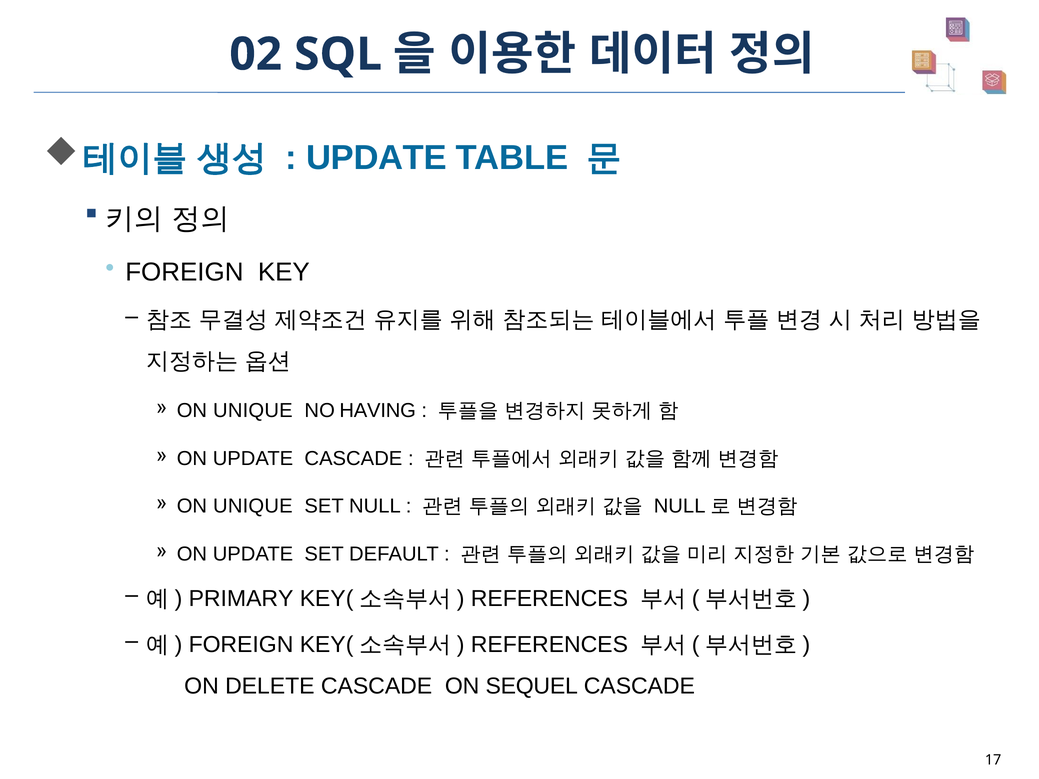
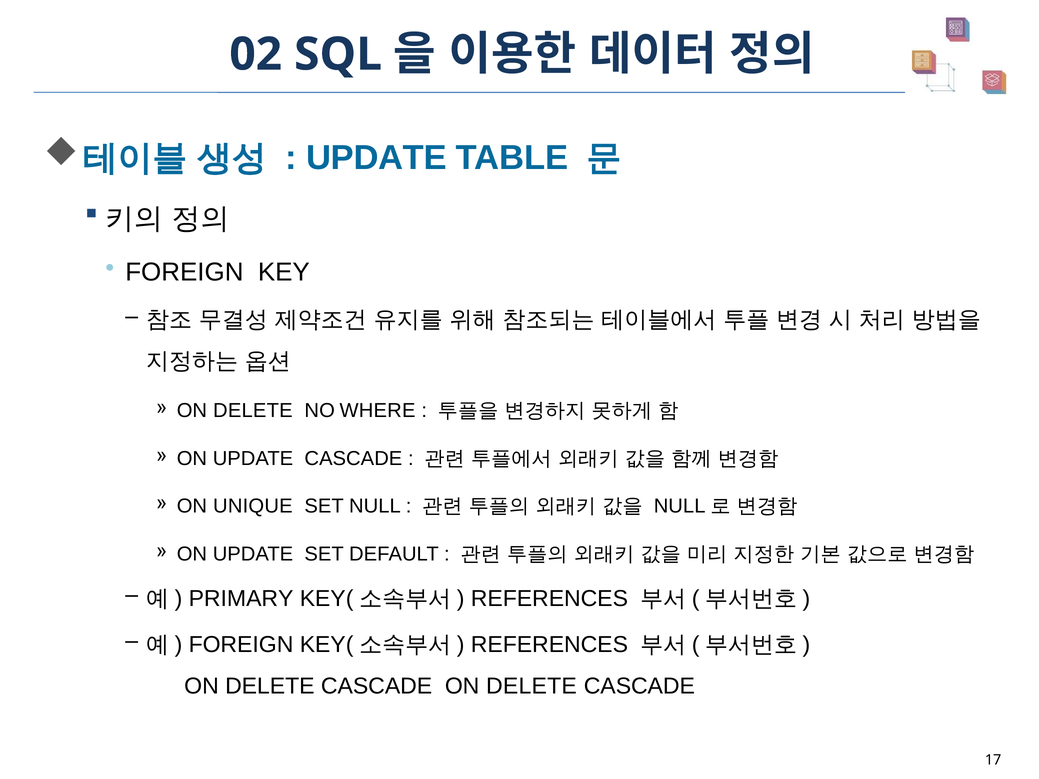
UNIQUE at (253, 411): UNIQUE -> DELETE
HAVING: HAVING -> WHERE
CASCADE ON SEQUEL: SEQUEL -> DELETE
